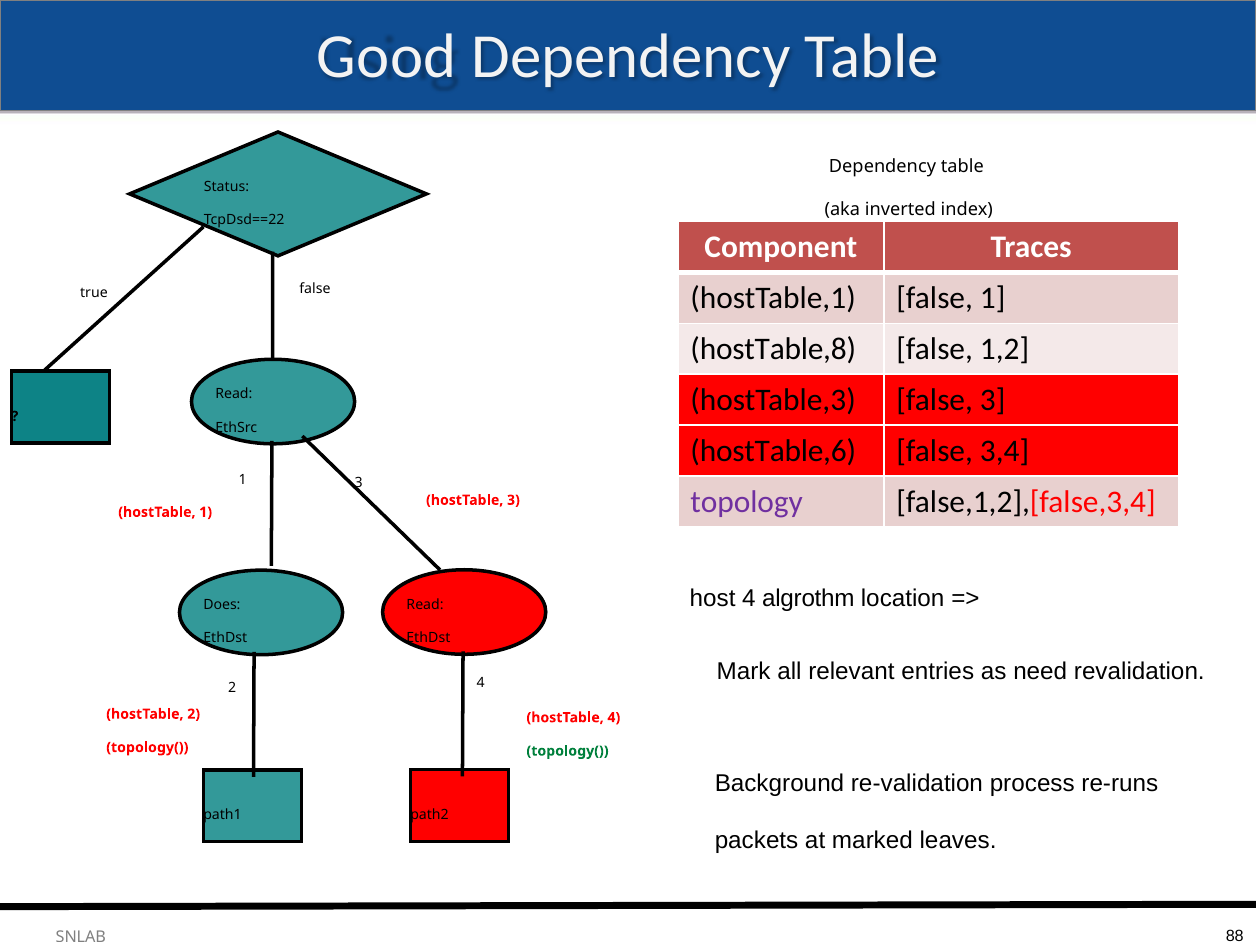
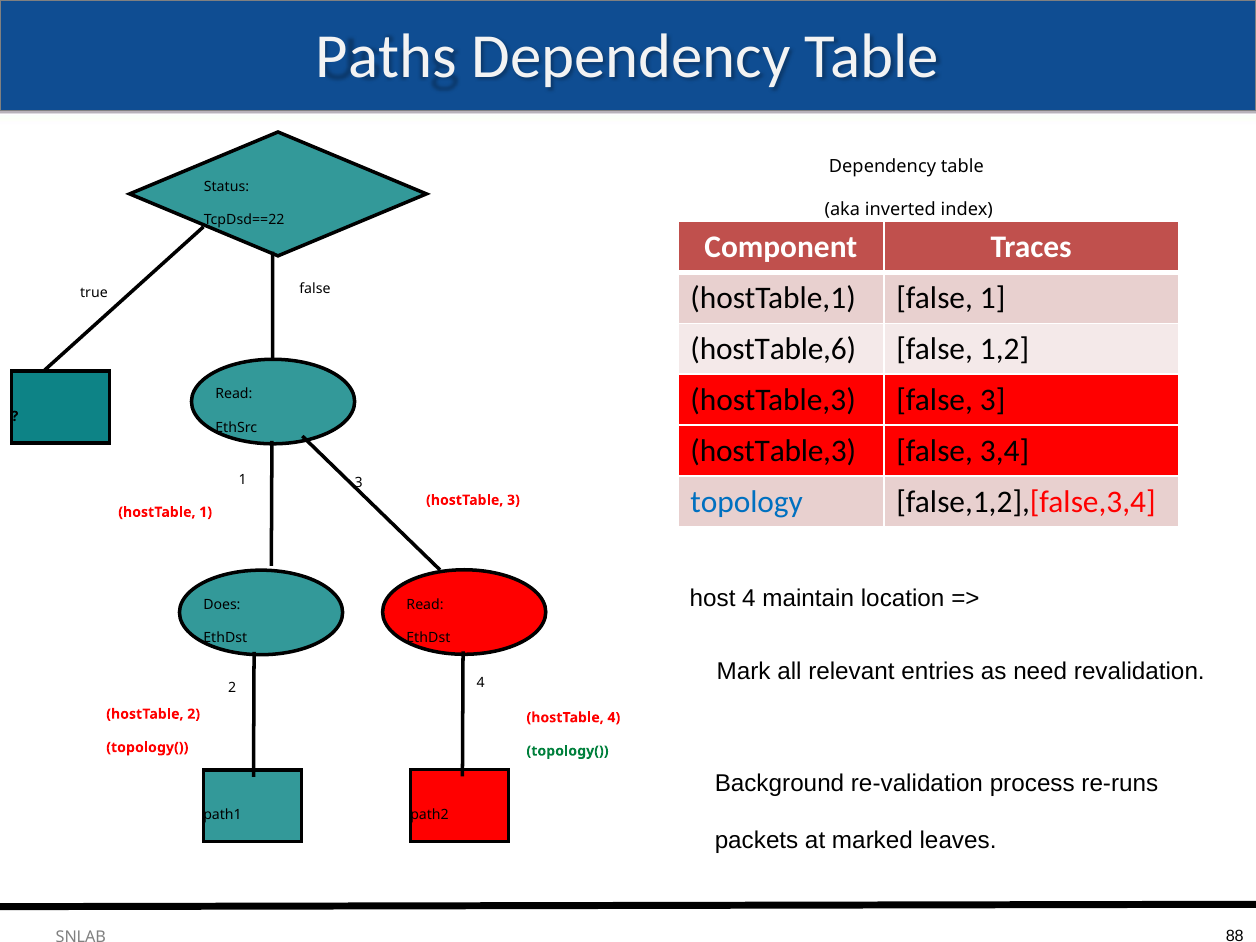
Good: Good -> Paths
hostTable,8: hostTable,8 -> hostTable,6
hostTable,6 at (773, 451): hostTable,6 -> hostTable,3
topology colour: purple -> blue
algrothm: algrothm -> maintain
